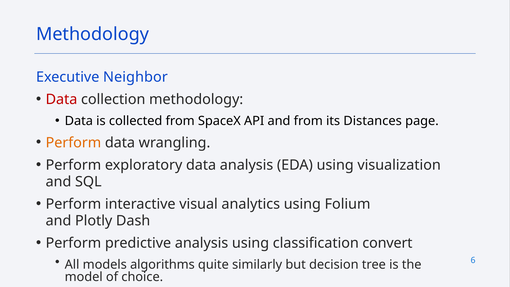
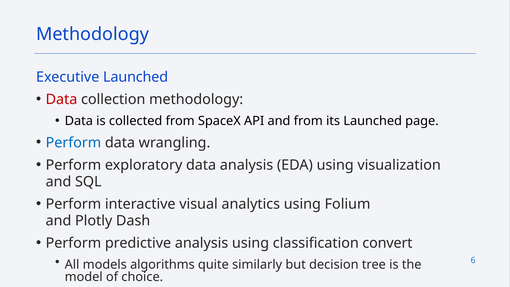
Executive Neighbor: Neighbor -> Launched
its Distances: Distances -> Launched
Perform at (73, 143) colour: orange -> blue
